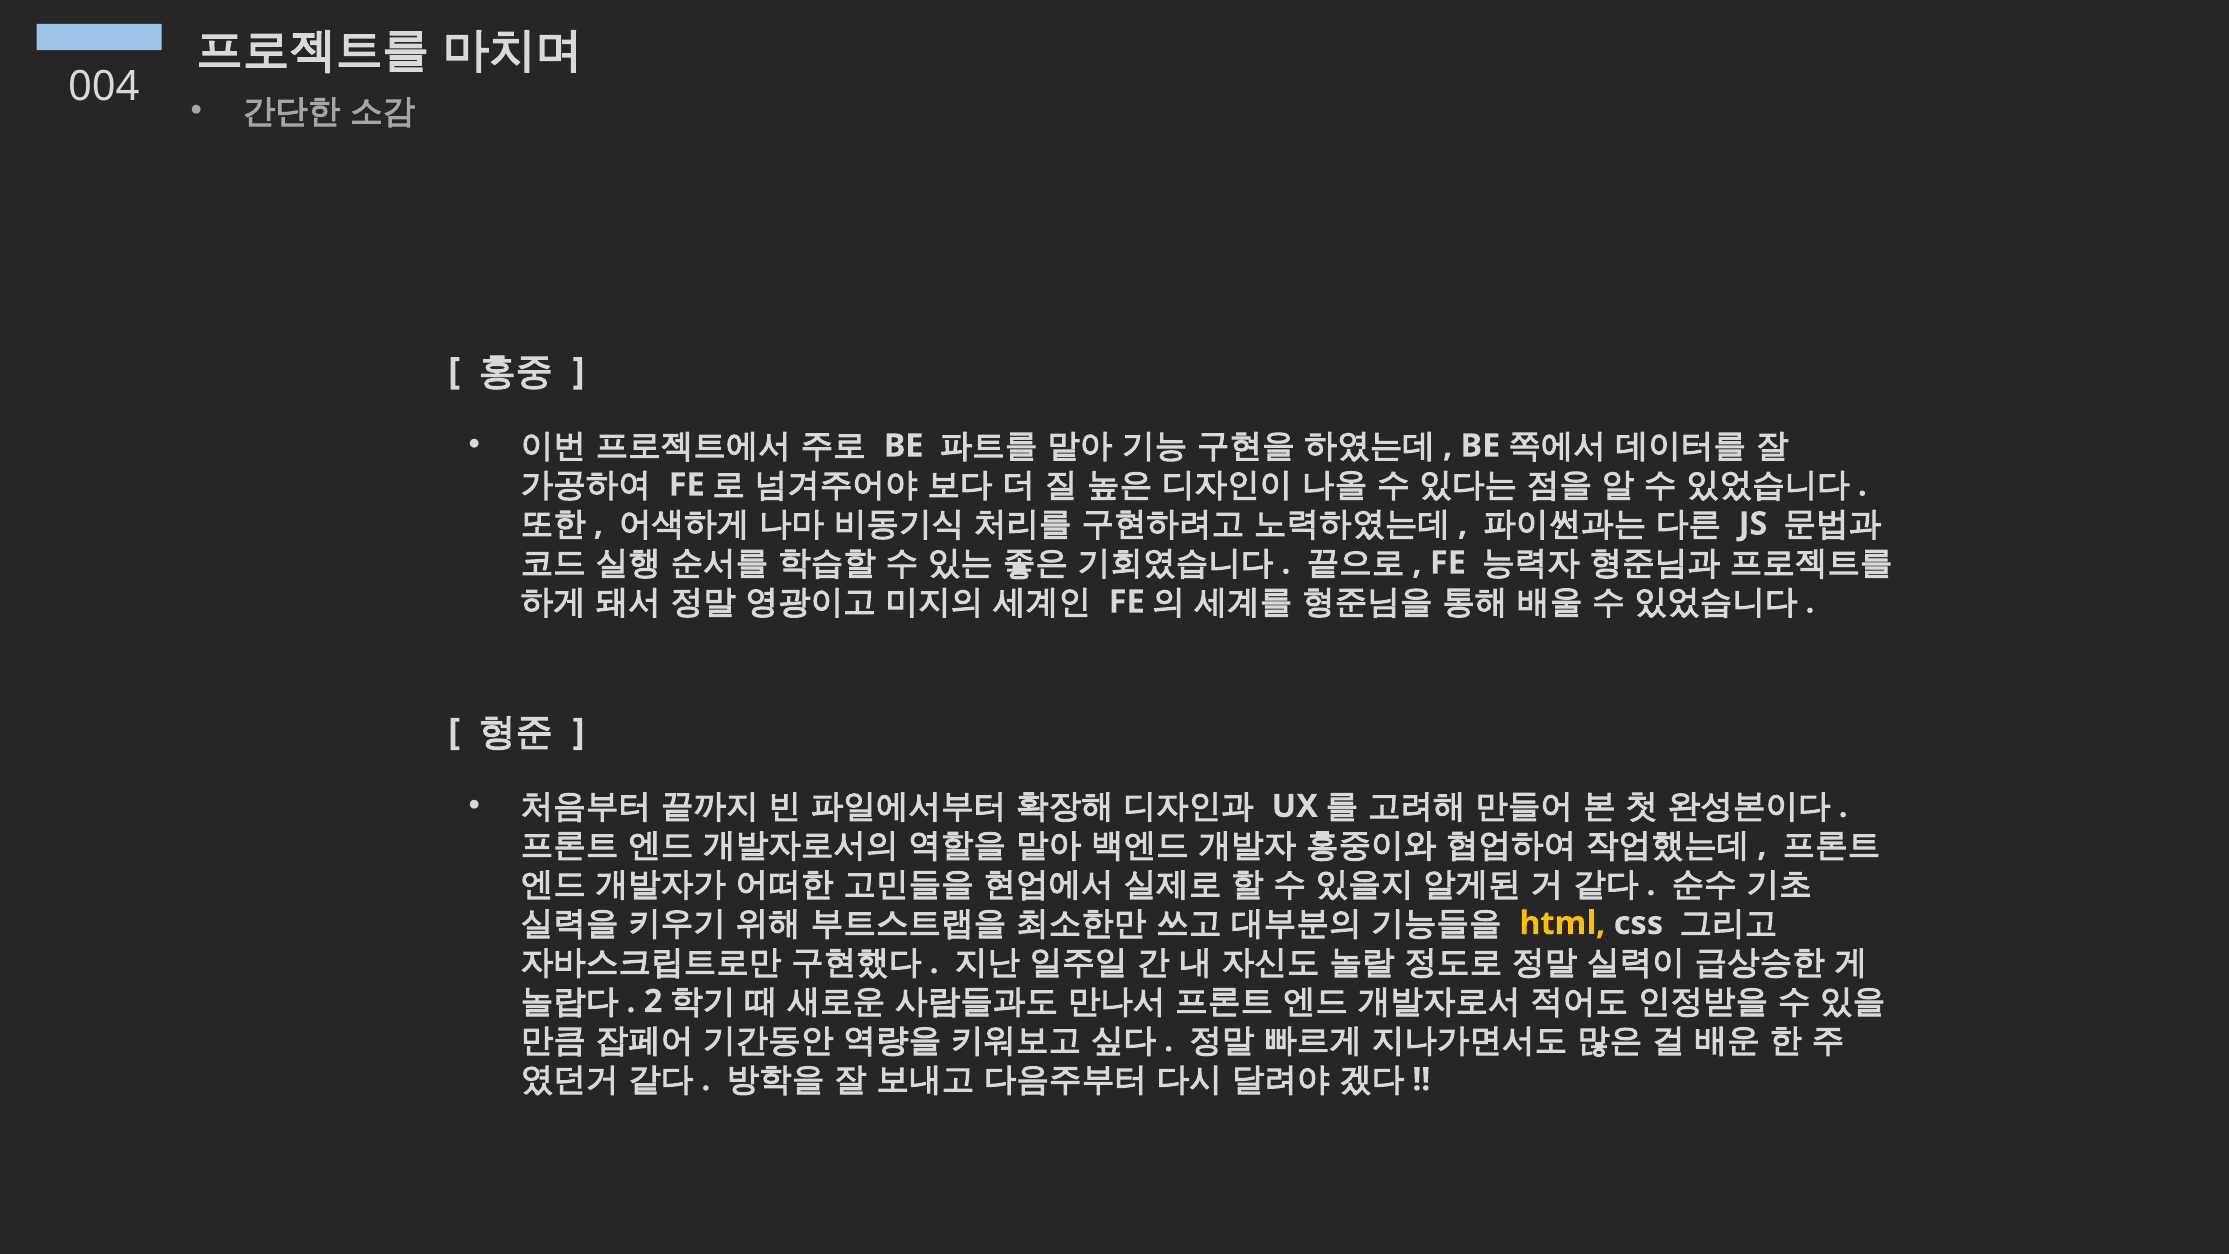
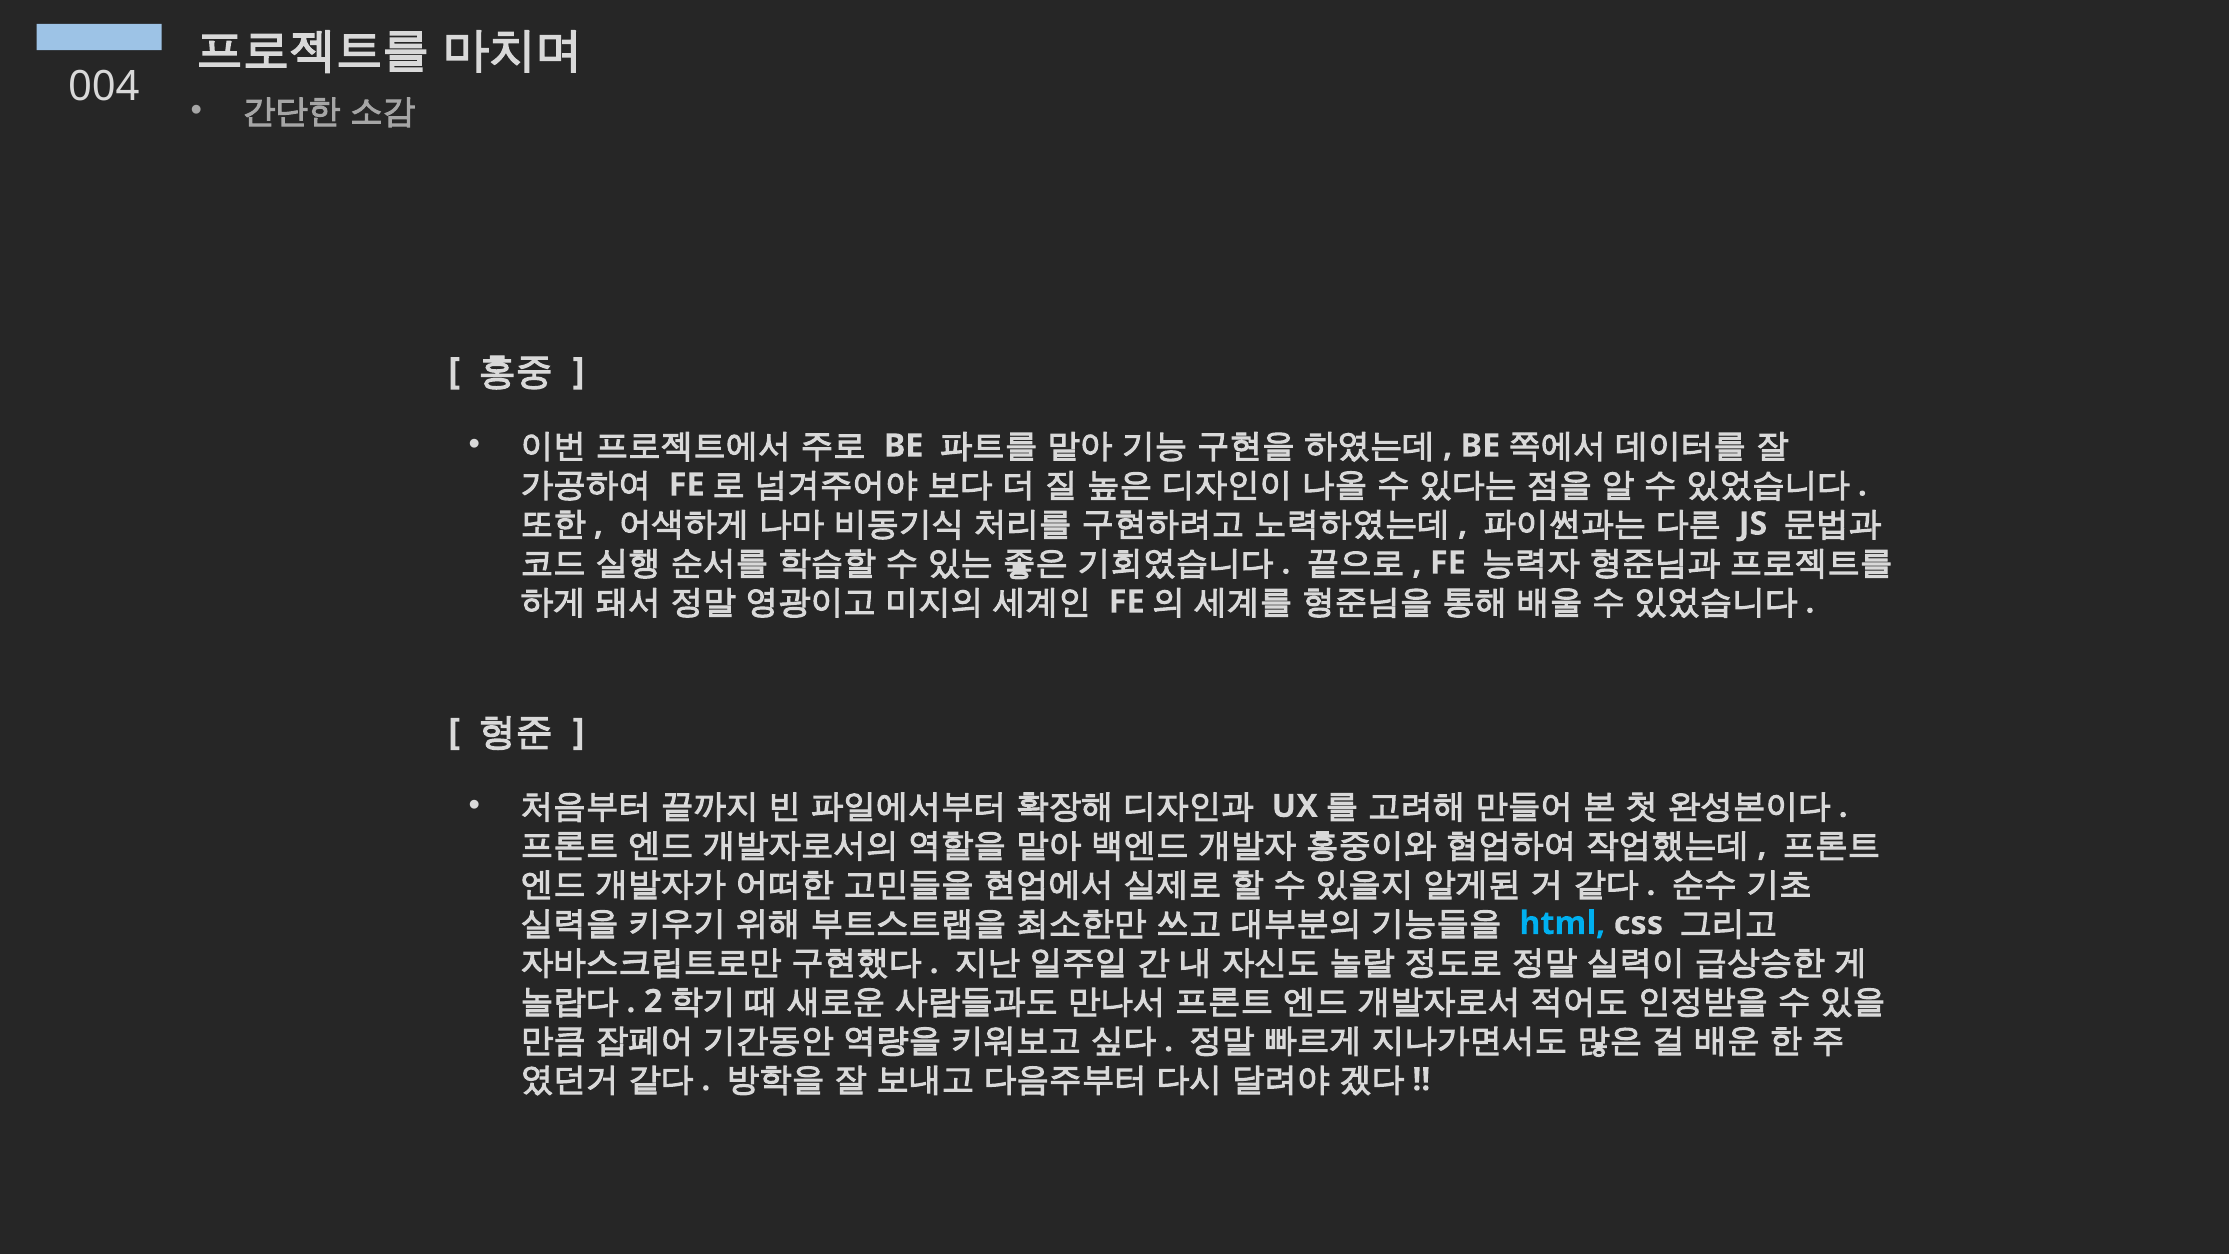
html colour: yellow -> light blue
